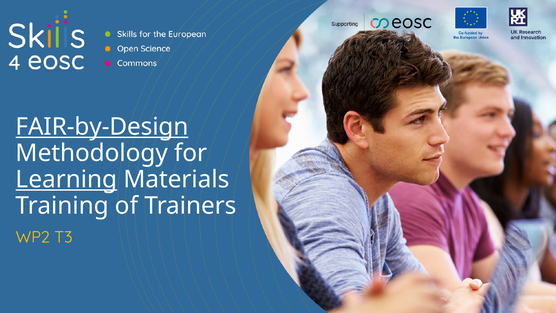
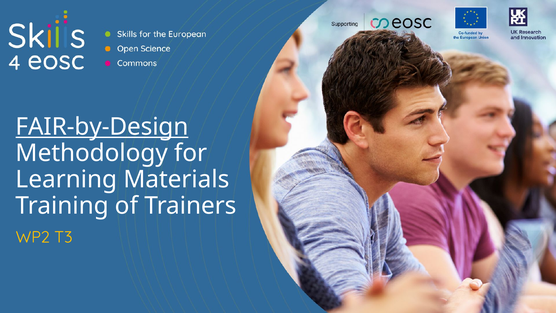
Learning underline: present -> none
